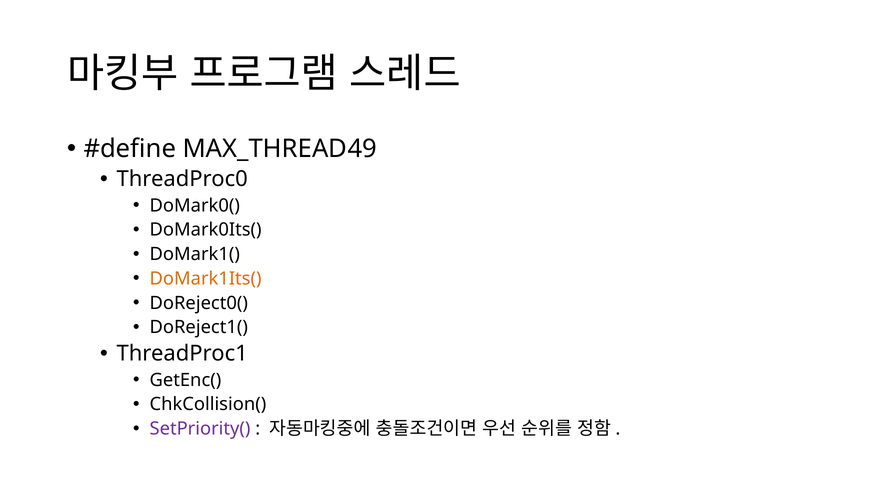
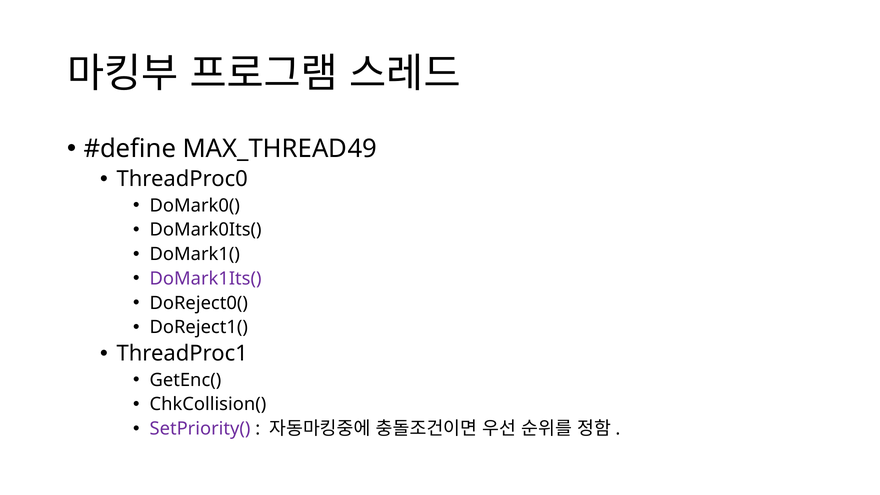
DoMark1Its( colour: orange -> purple
